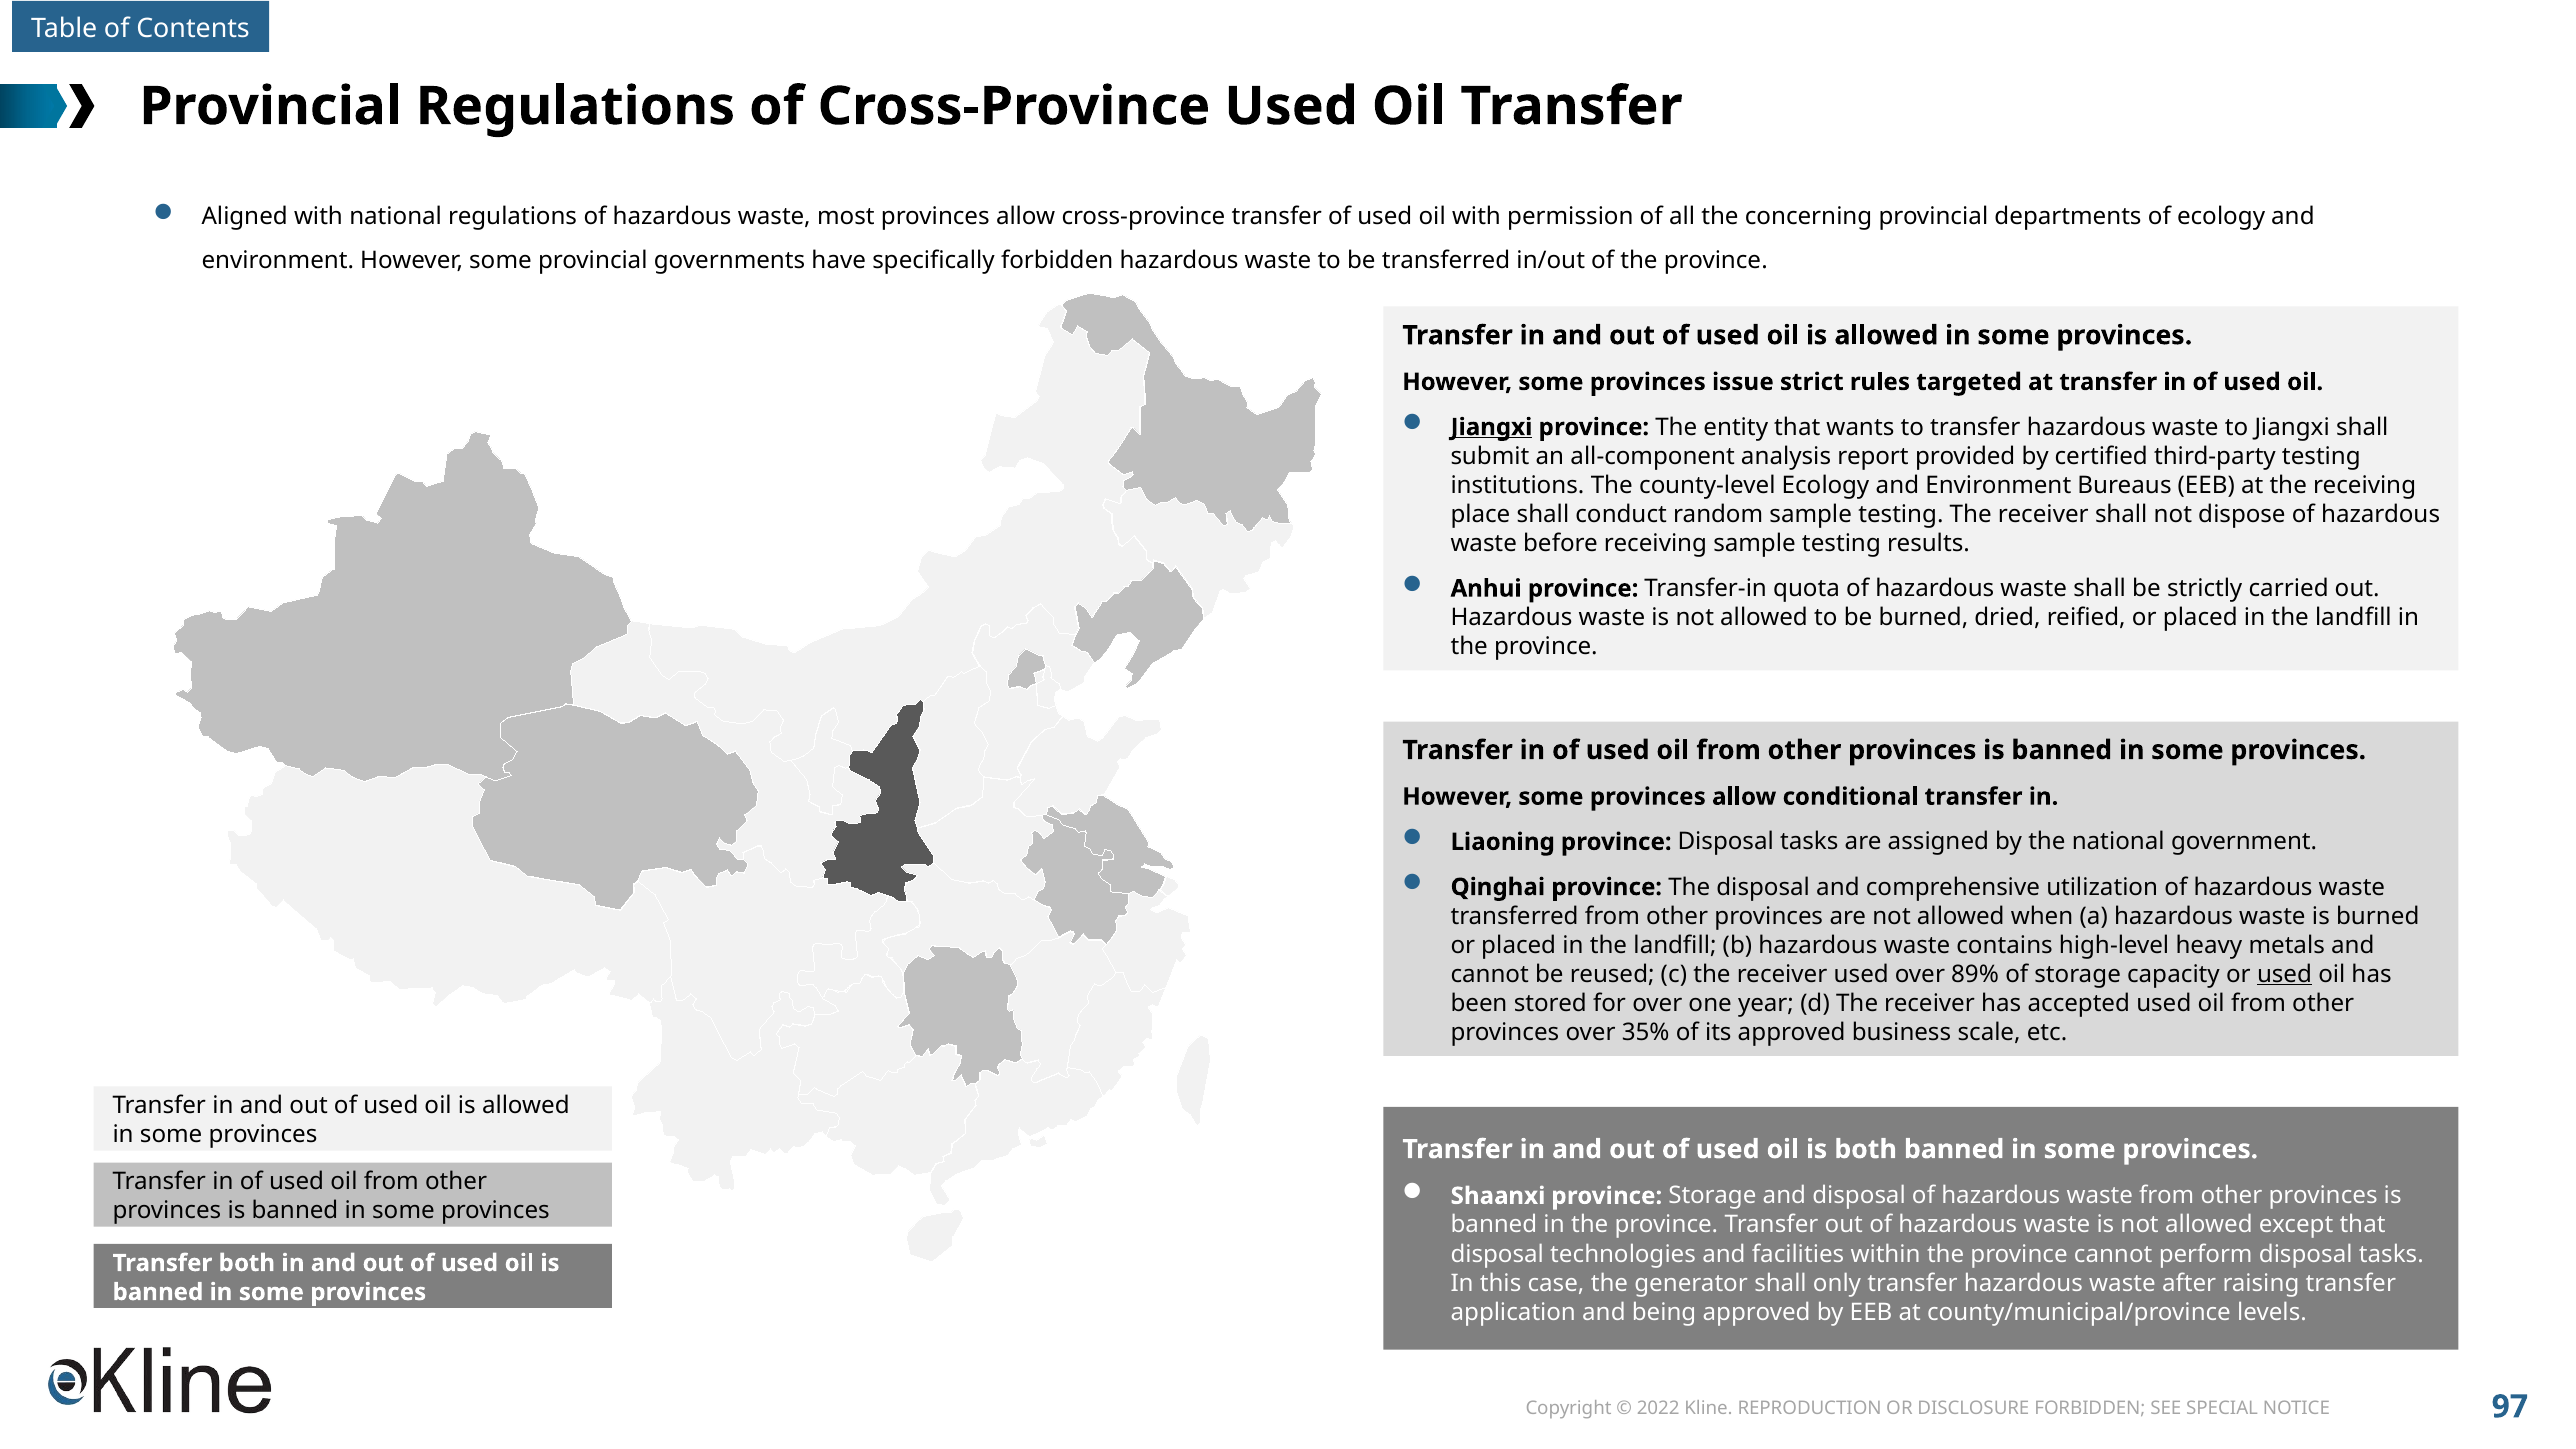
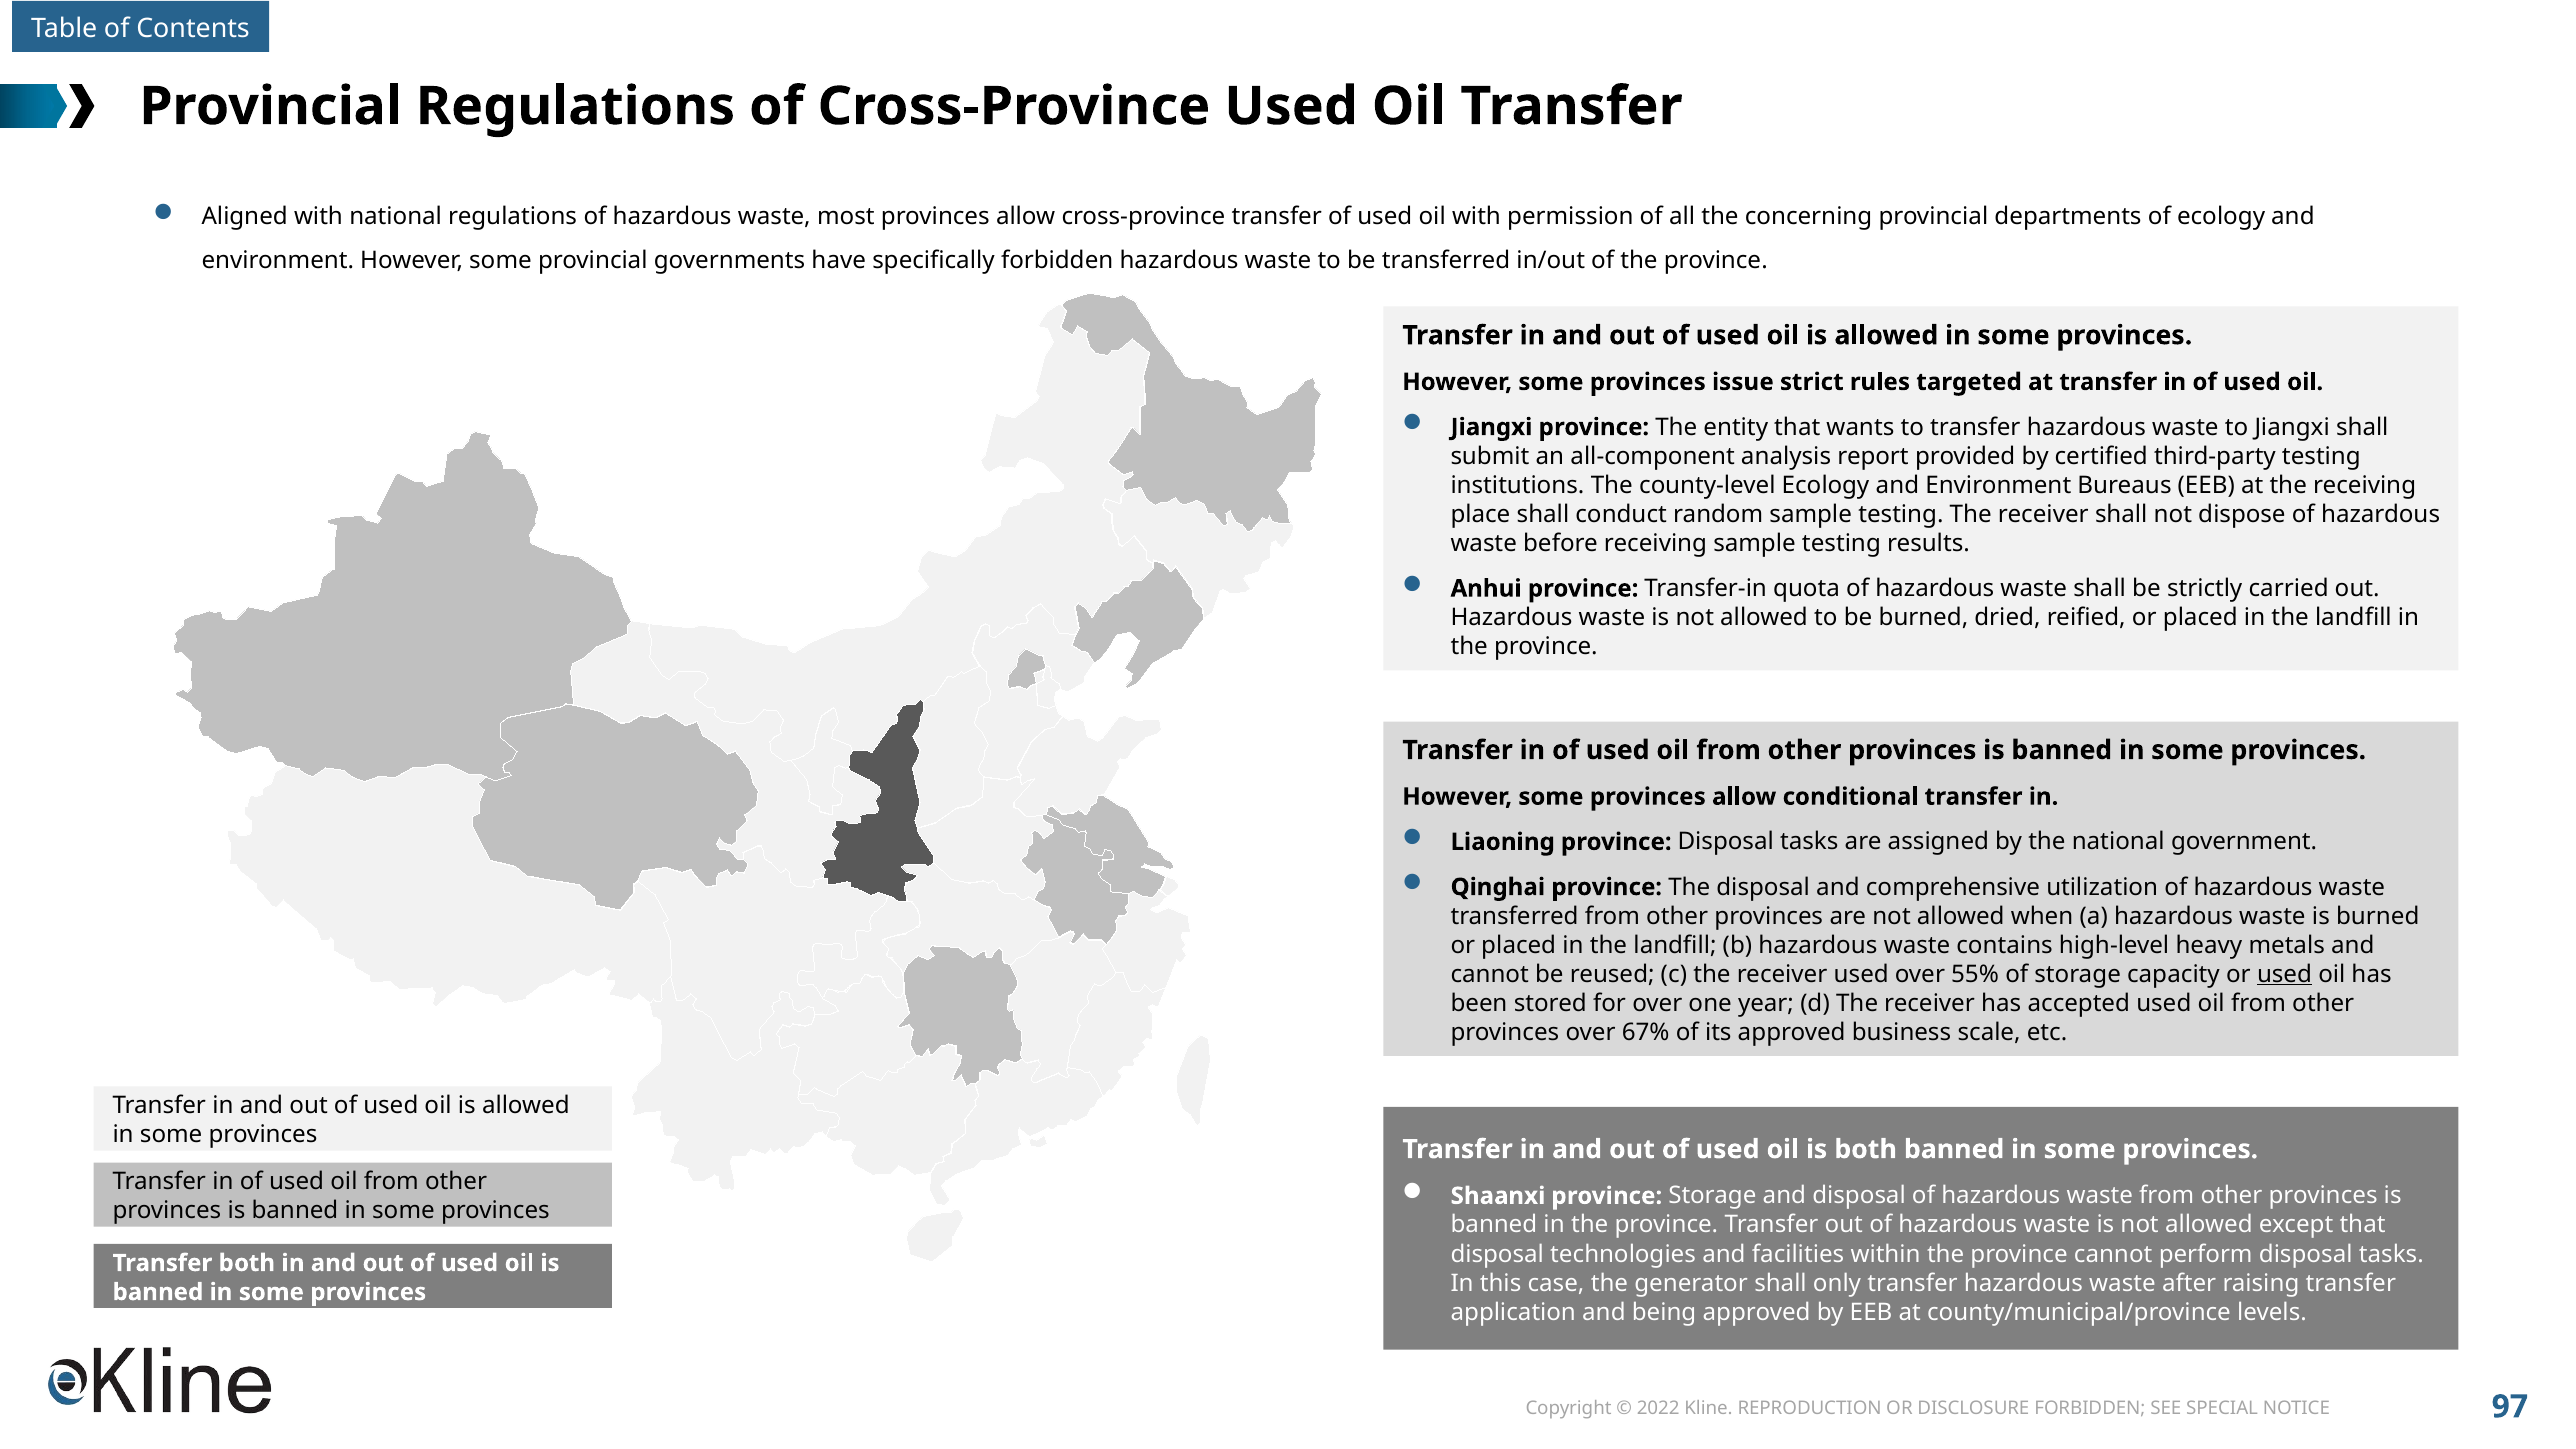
Jiangxi at (1491, 427) underline: present -> none
89%: 89% -> 55%
35%: 35% -> 67%
